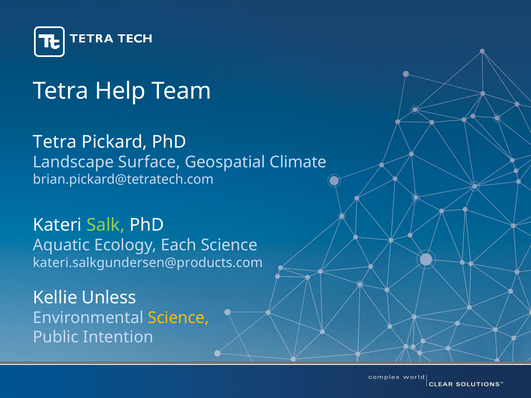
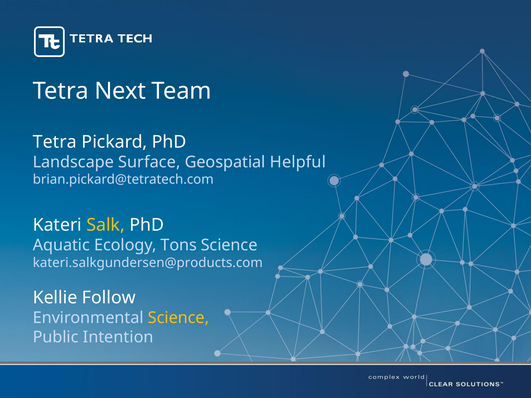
Help: Help -> Next
Climate: Climate -> Helpful
Salk colour: light green -> yellow
Each: Each -> Tons
Unless: Unless -> Follow
